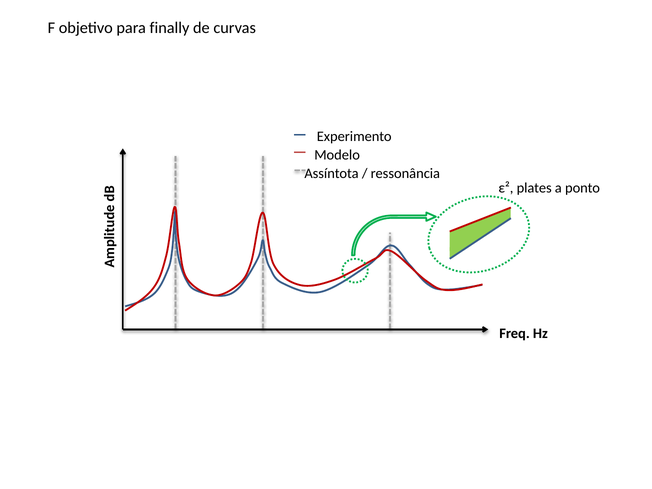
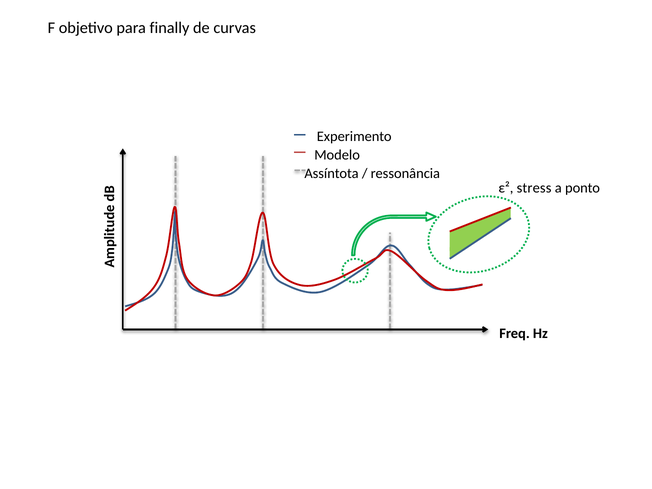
plates: plates -> stress
